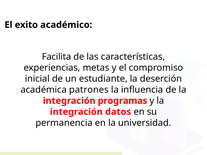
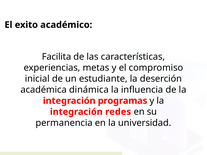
patrones: patrones -> dinámica
datos: datos -> redes
